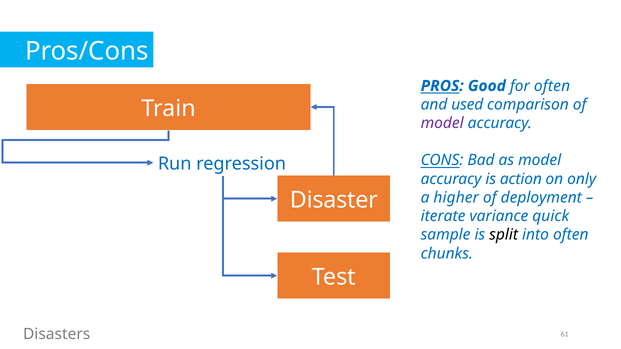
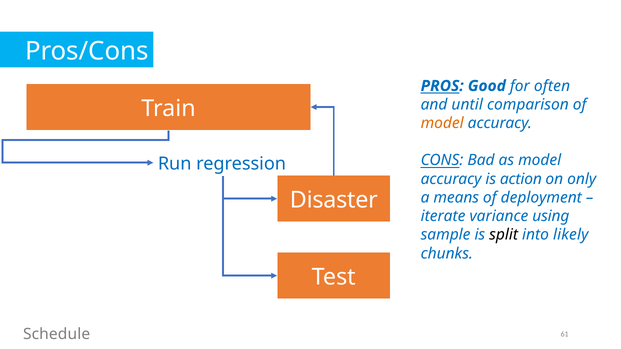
used: used -> until
model at (442, 123) colour: purple -> orange
higher: higher -> means
quick: quick -> using
into often: often -> likely
Disasters: Disasters -> Schedule
